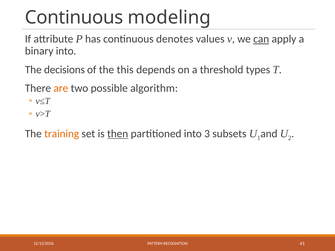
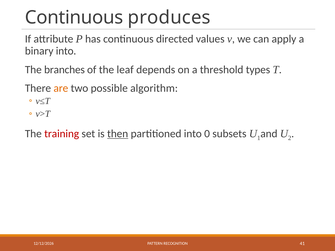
modeling: modeling -> produces
denotes: denotes -> directed
can underline: present -> none
decisions: decisions -> branches
this: this -> leaf
training colour: orange -> red
3: 3 -> 0
